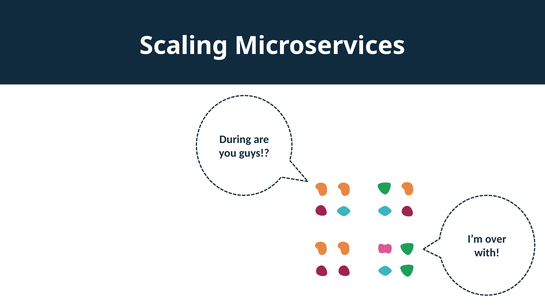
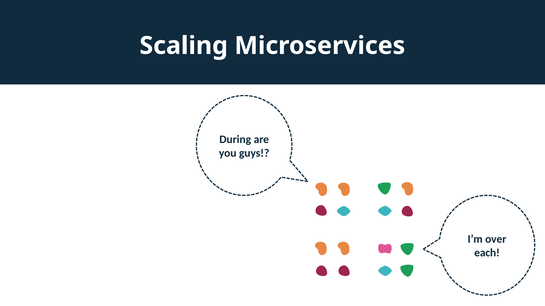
with: with -> each
